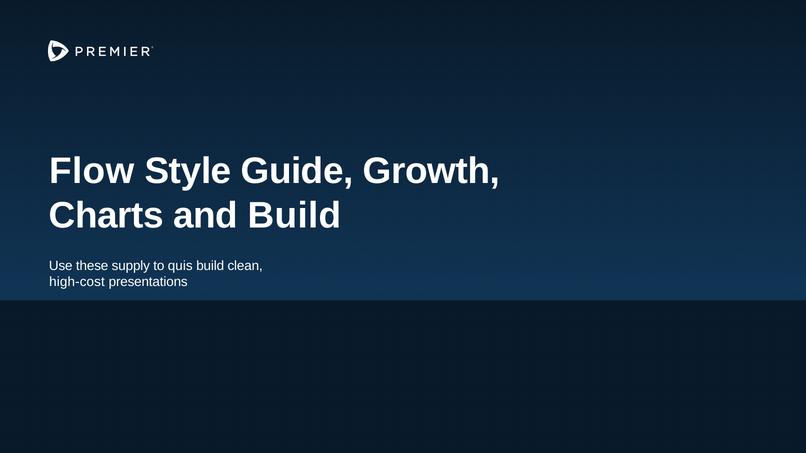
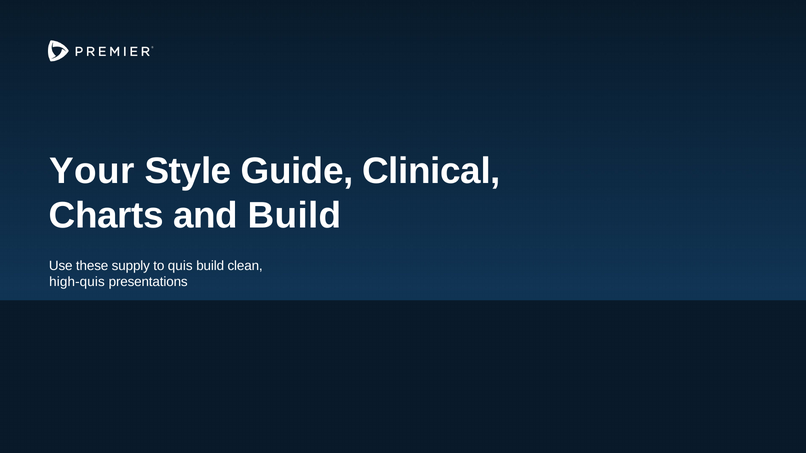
Flow: Flow -> Your
Growth: Growth -> Clinical
high-cost: high-cost -> high-quis
